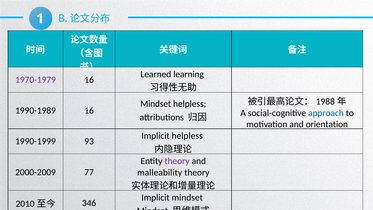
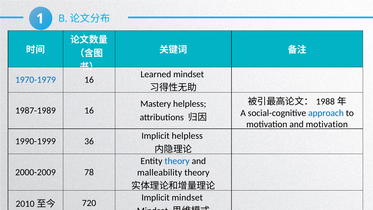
Learned learning: learning -> mindset
1970-1979 colour: purple -> blue
Mindset at (156, 104): Mindset -> Mastery
1990-1989: 1990-1989 -> 1987-1989
and orientation: orientation -> motivation
93: 93 -> 36
theory at (177, 161) colour: purple -> blue
77: 77 -> 78
346: 346 -> 720
